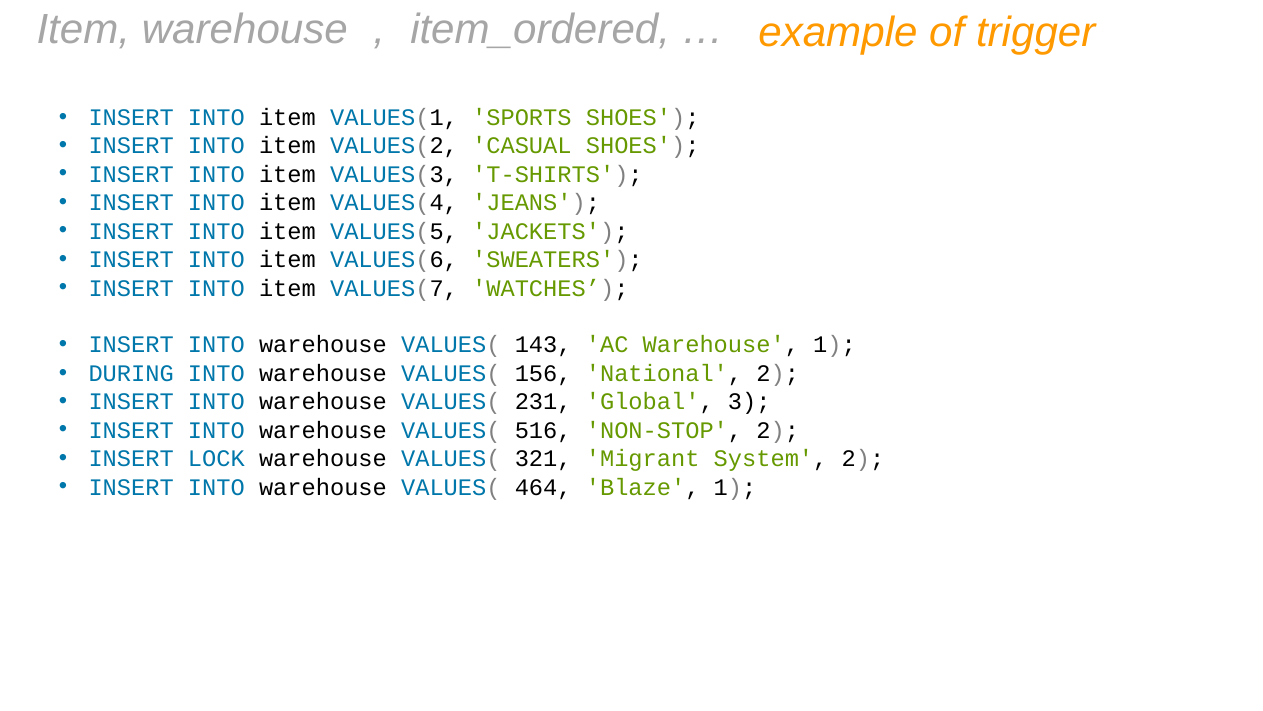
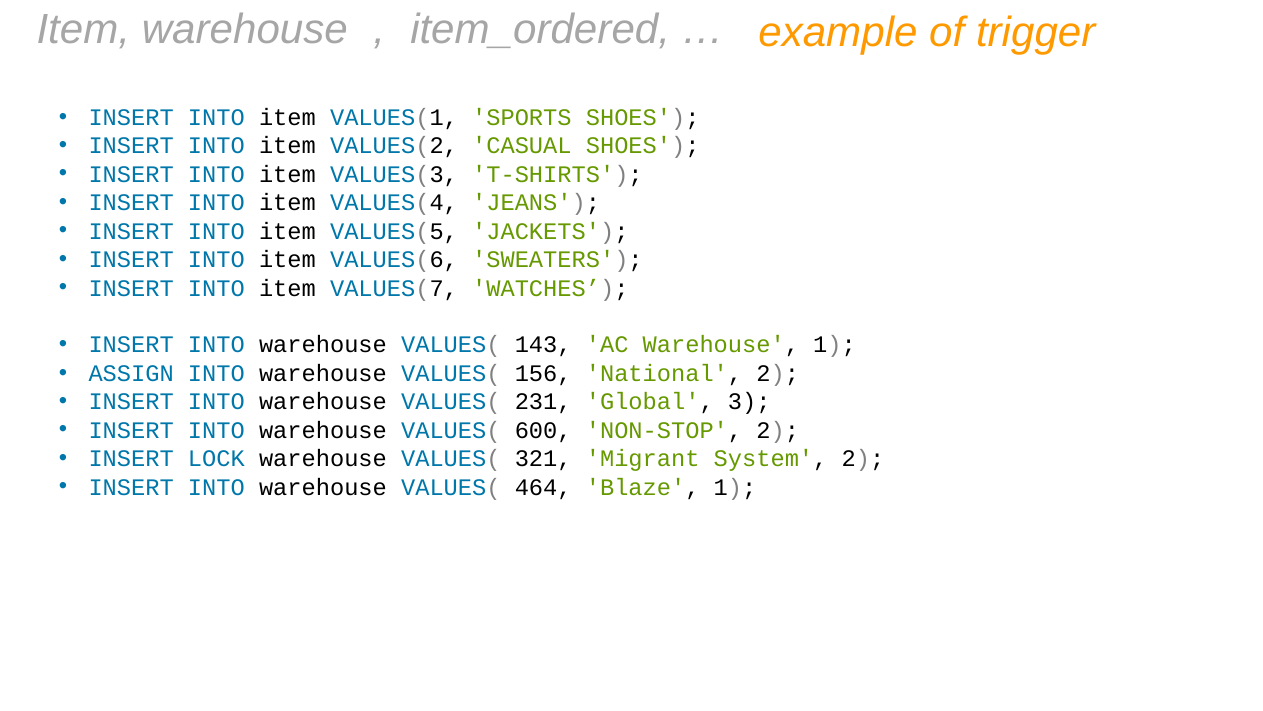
DURING: DURING -> ASSIGN
516: 516 -> 600
